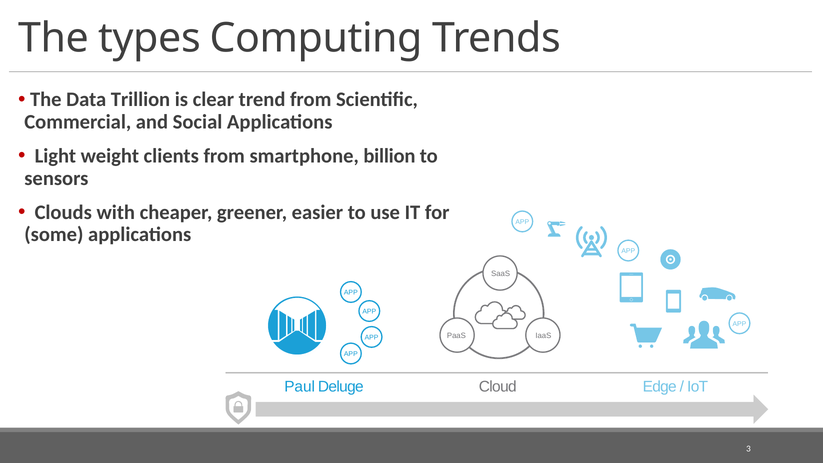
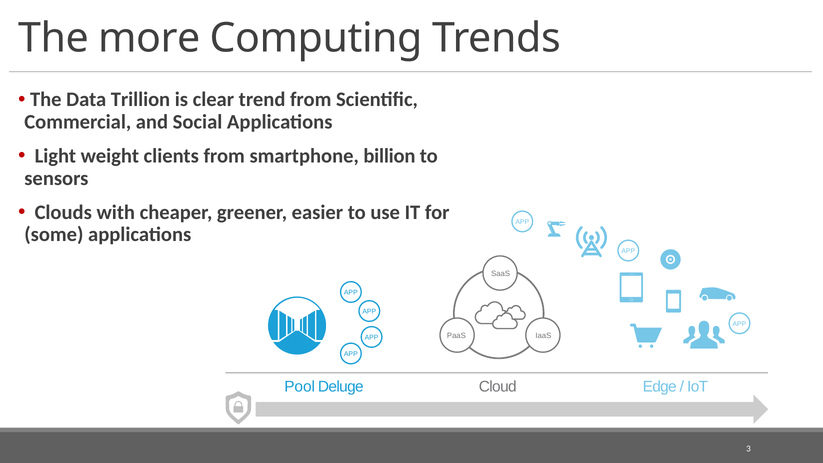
types: types -> more
Paul: Paul -> Pool
